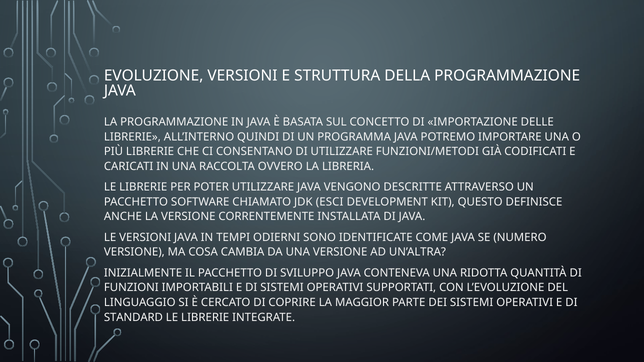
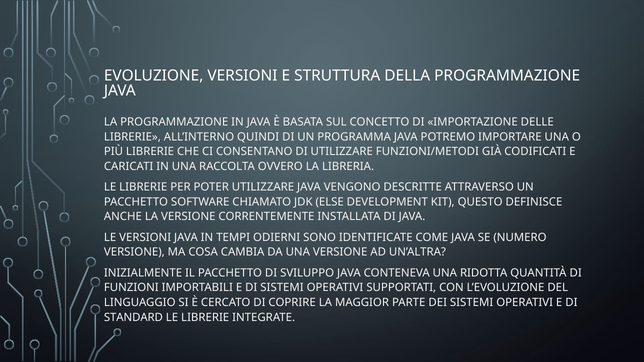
ESCI: ESCI -> ELSE
